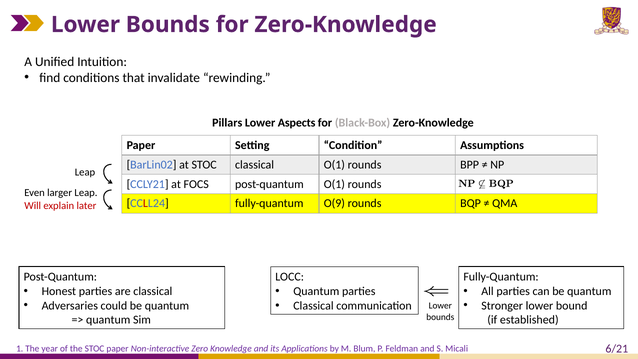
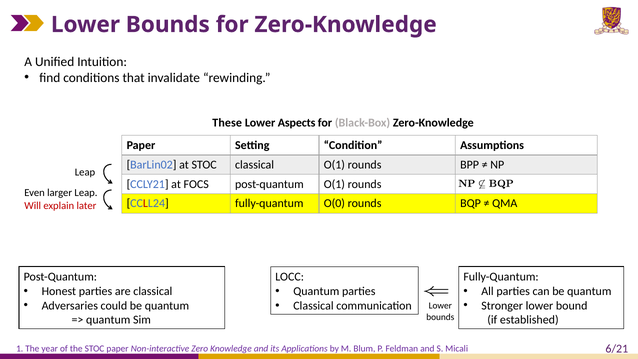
Pillars: Pillars -> These
O(9: O(9 -> O(0
